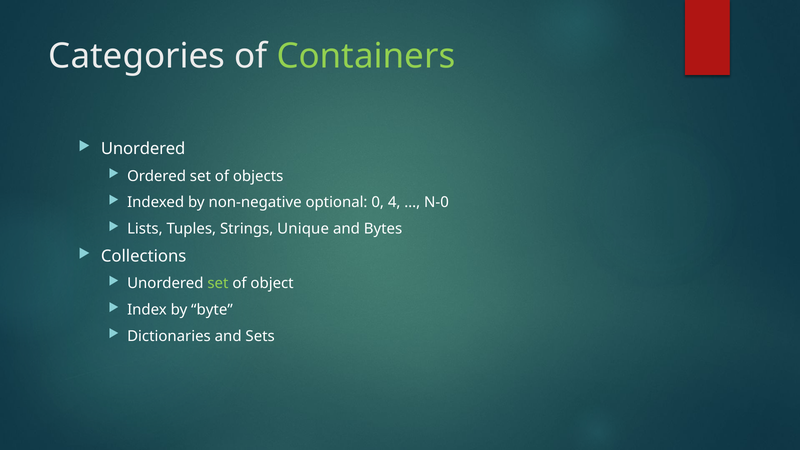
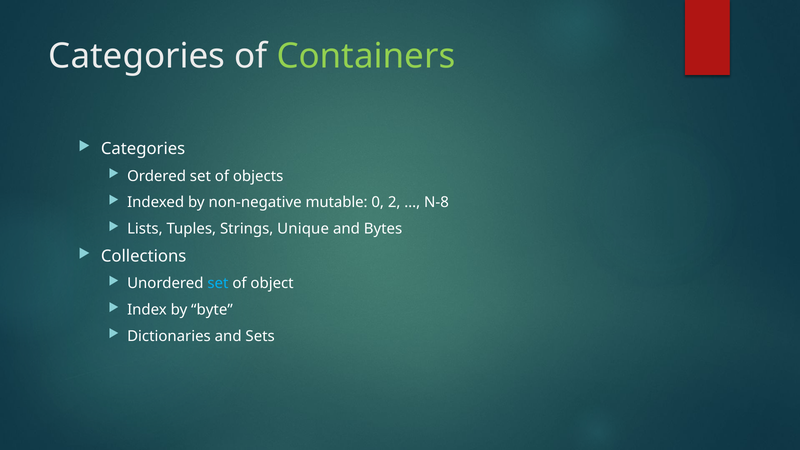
Unordered at (143, 149): Unordered -> Categories
optional: optional -> mutable
4: 4 -> 2
N-0: N-0 -> N-8
set at (218, 283) colour: light green -> light blue
